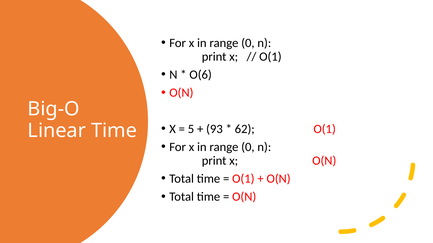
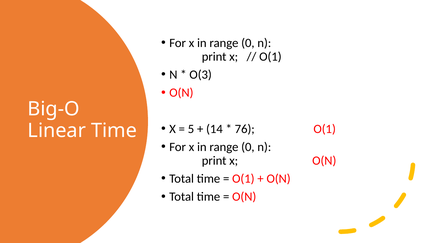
O(6: O(6 -> O(3
93: 93 -> 14
62: 62 -> 76
